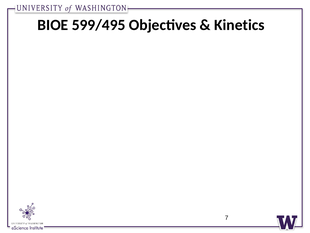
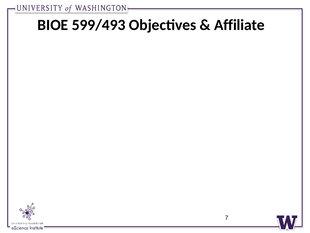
599/495: 599/495 -> 599/493
Kinetics: Kinetics -> Affiliate
